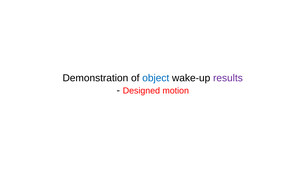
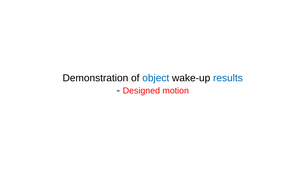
results colour: purple -> blue
